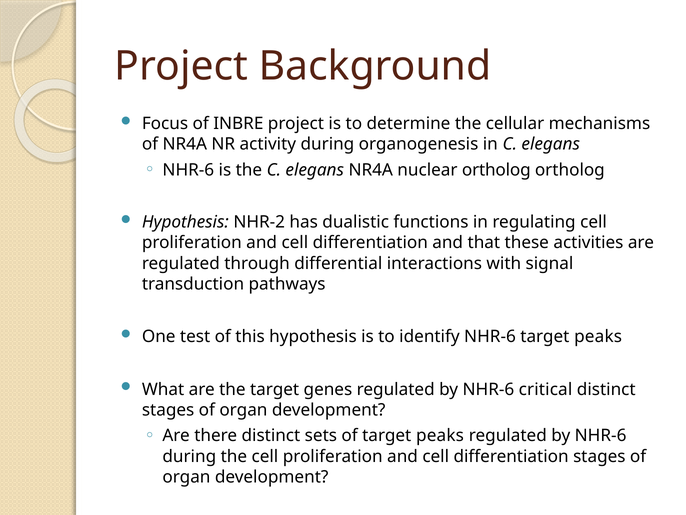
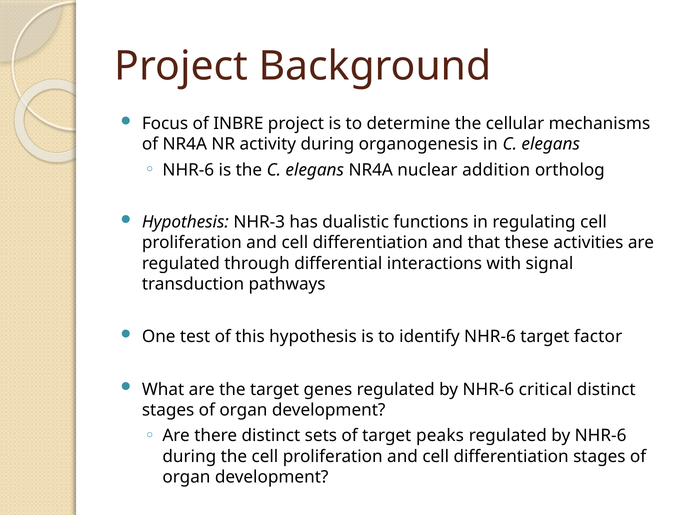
nuclear ortholog: ortholog -> addition
NHR-2: NHR-2 -> NHR-3
NHR-6 target peaks: peaks -> factor
